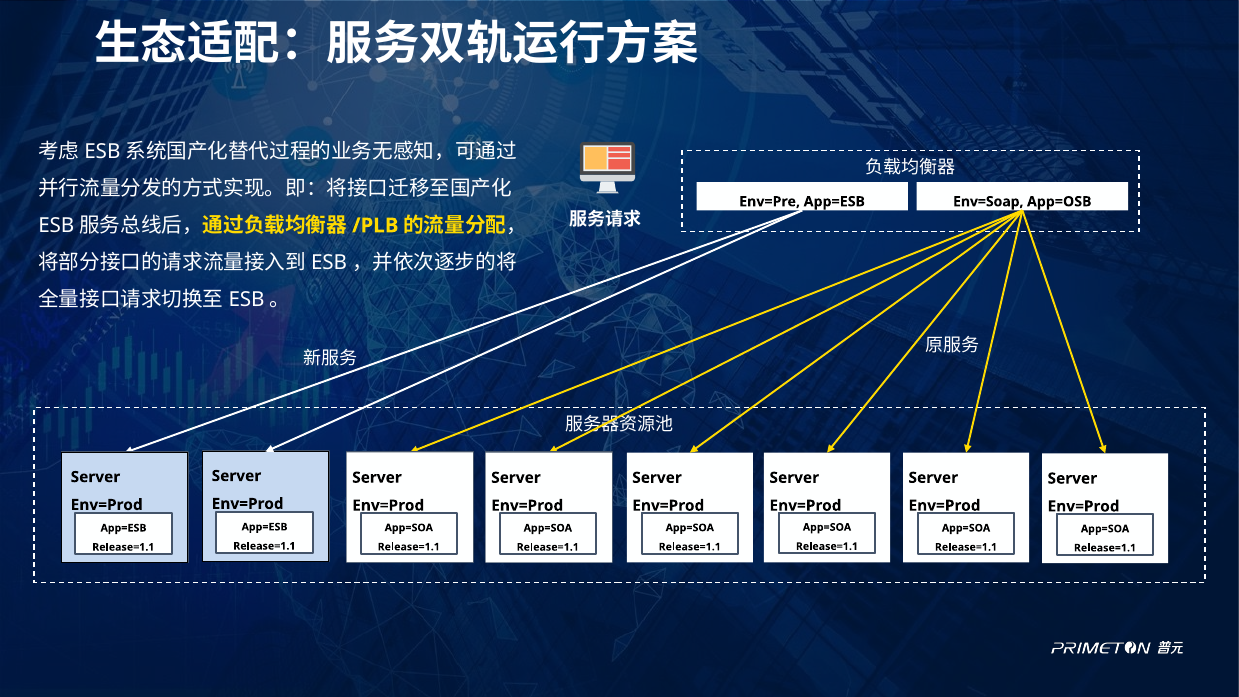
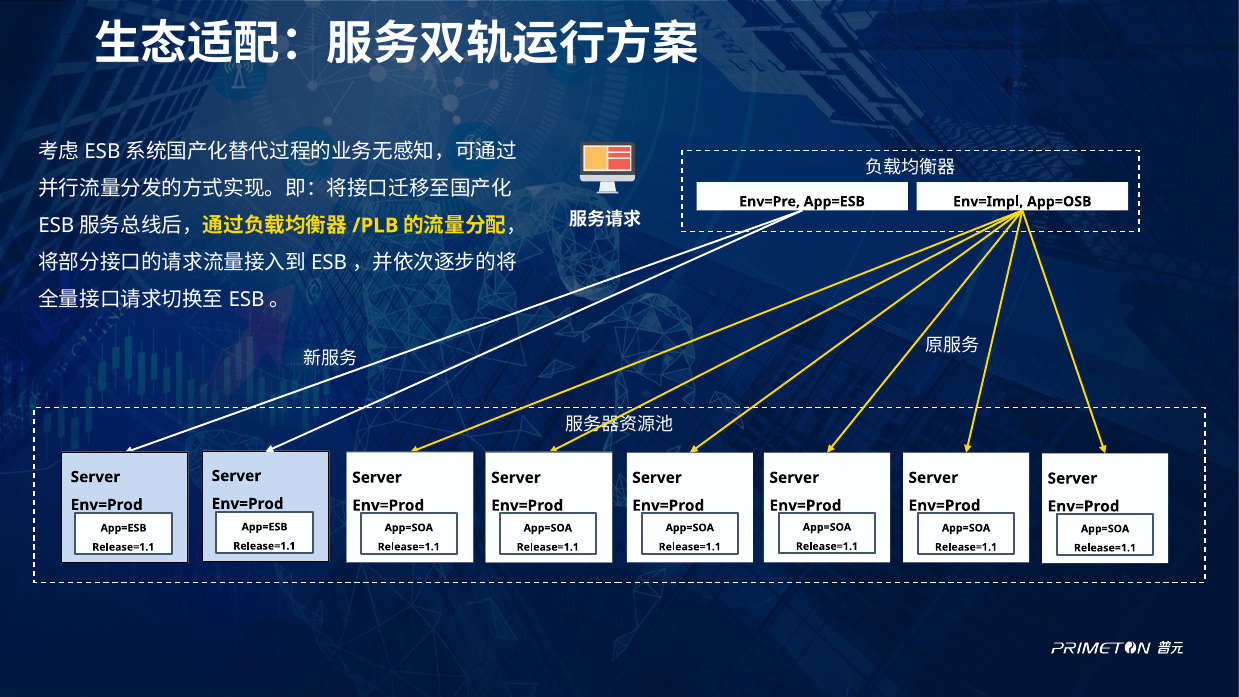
Env=Soap: Env=Soap -> Env=Impl
